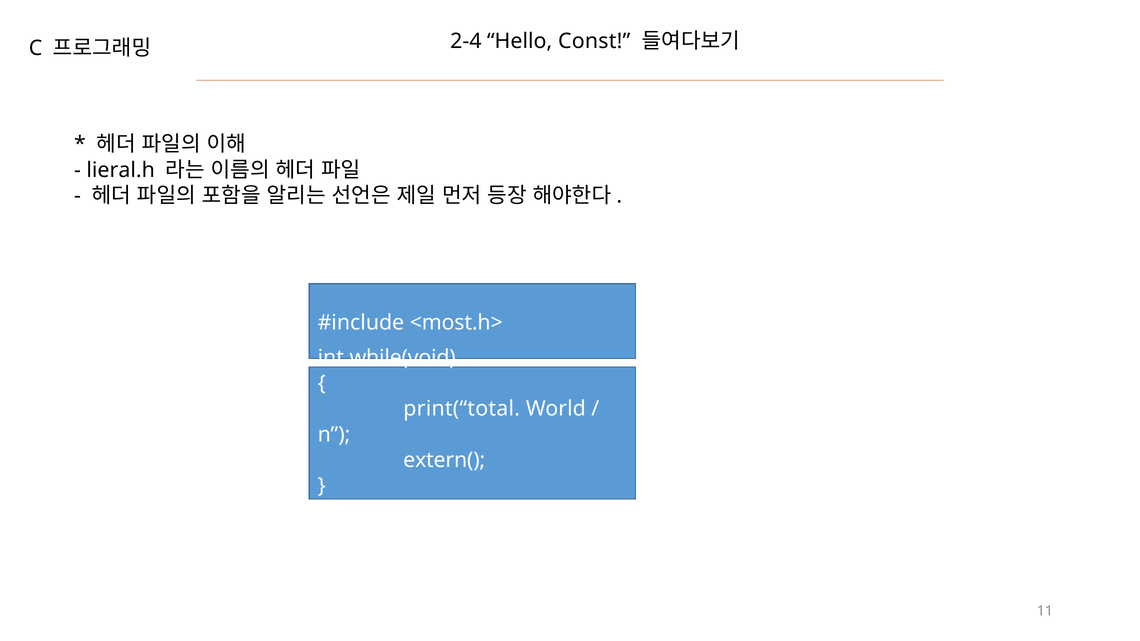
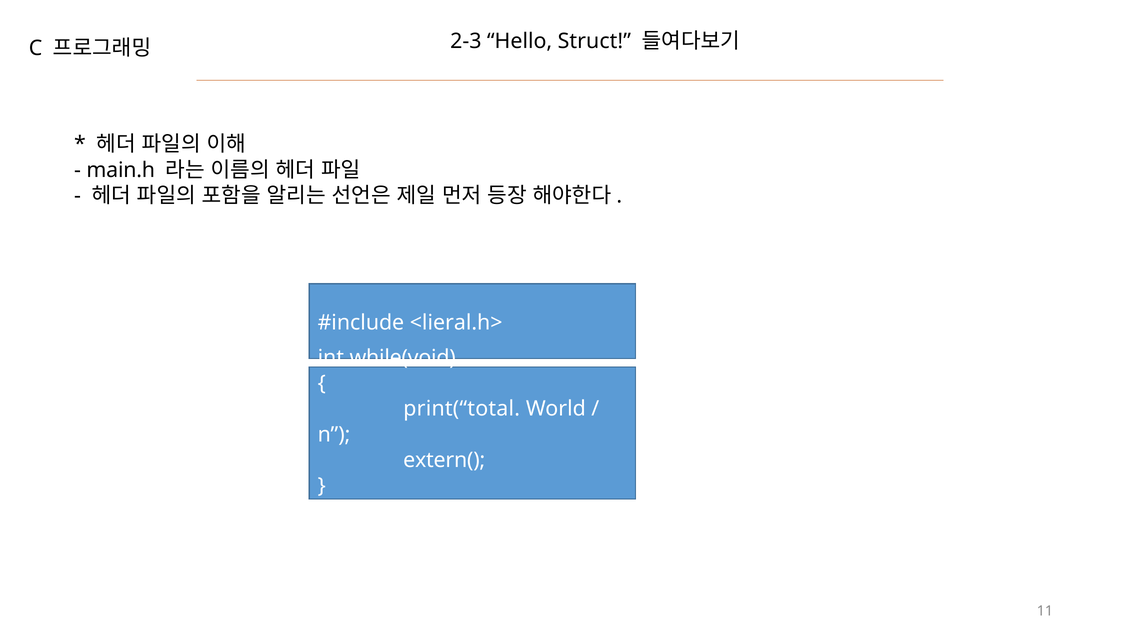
2-4: 2-4 -> 2-3
Const: Const -> Struct
lieral.h: lieral.h -> main.h
<most.h>: <most.h> -> <lieral.h>
